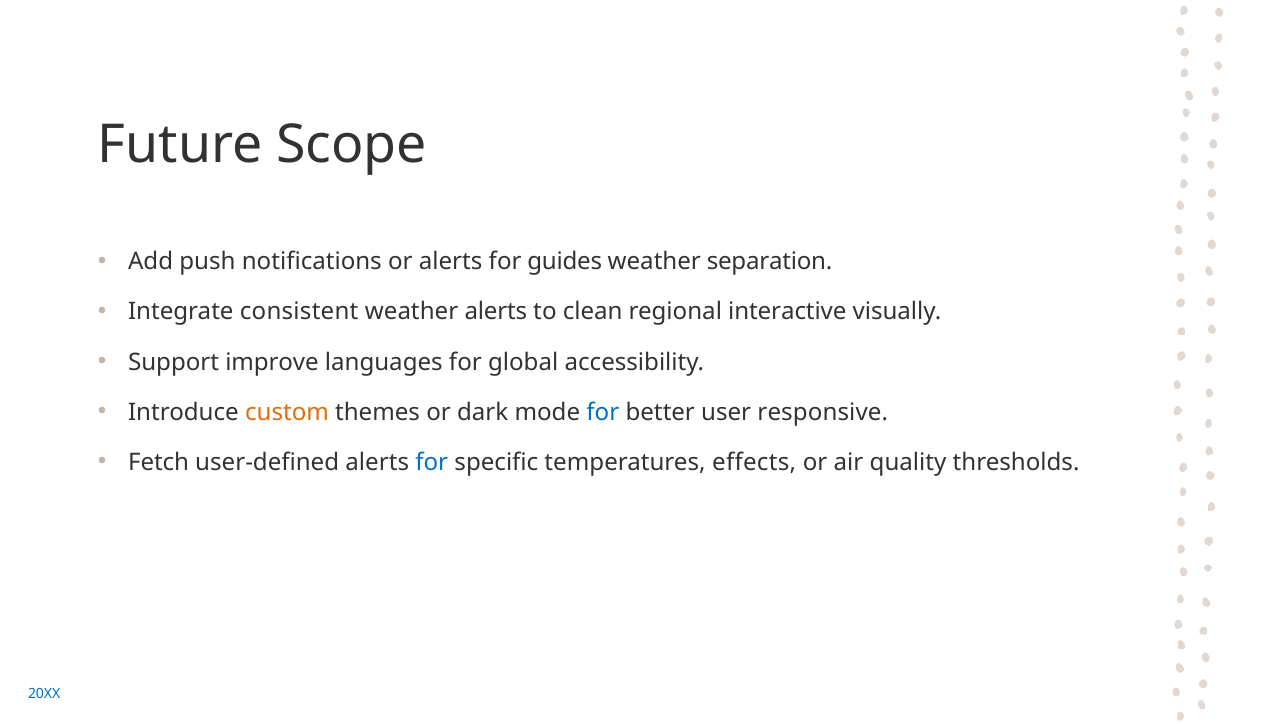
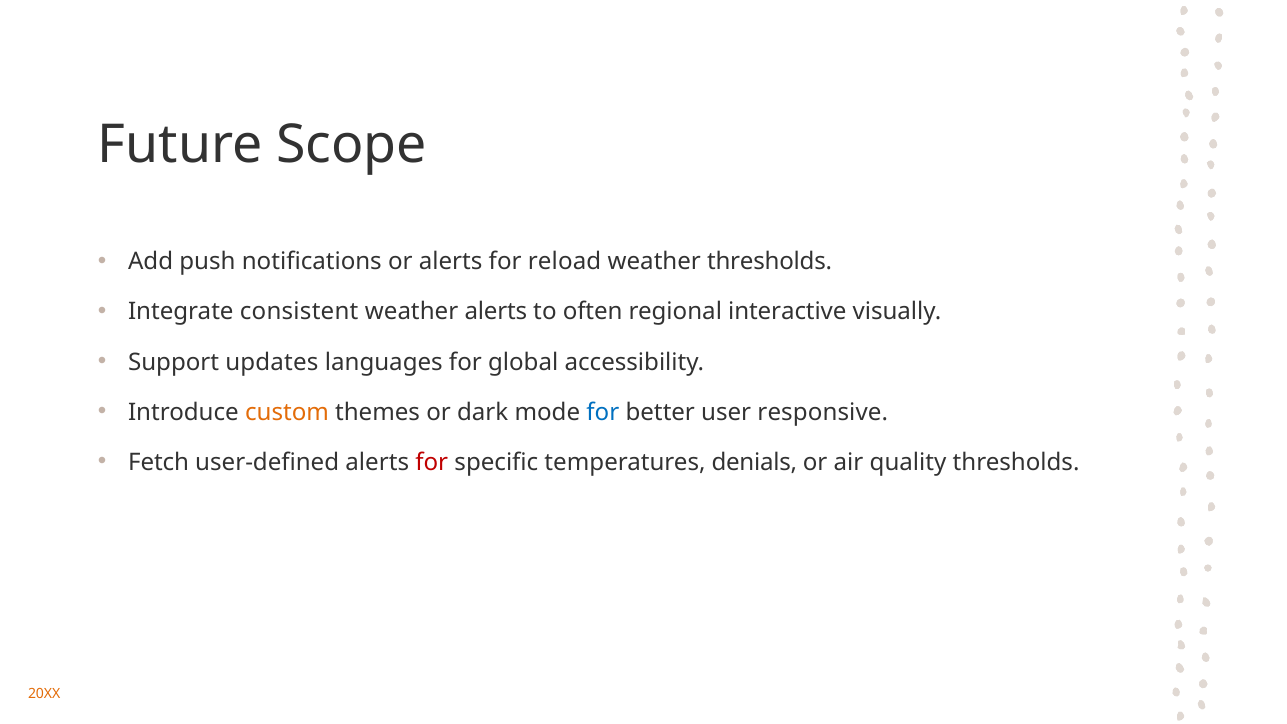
guides: guides -> reload
weather separation: separation -> thresholds
clean: clean -> often
improve: improve -> updates
for at (432, 462) colour: blue -> red
effects: effects -> denials
20XX colour: blue -> orange
